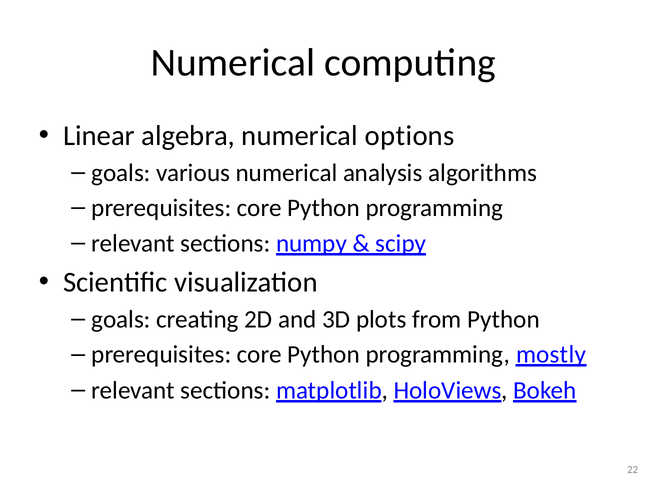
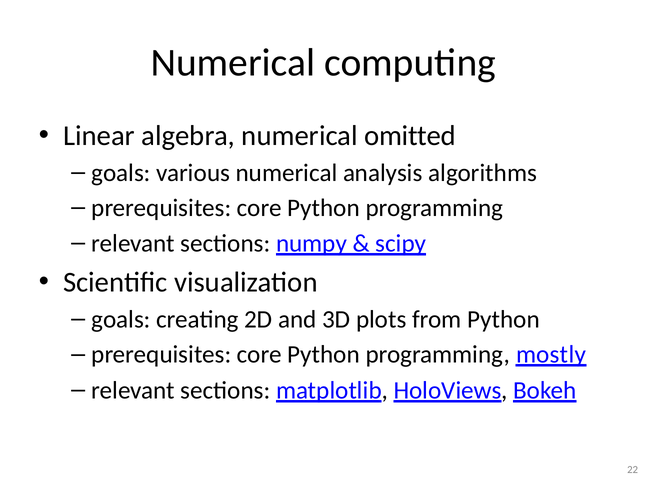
options: options -> omitted
